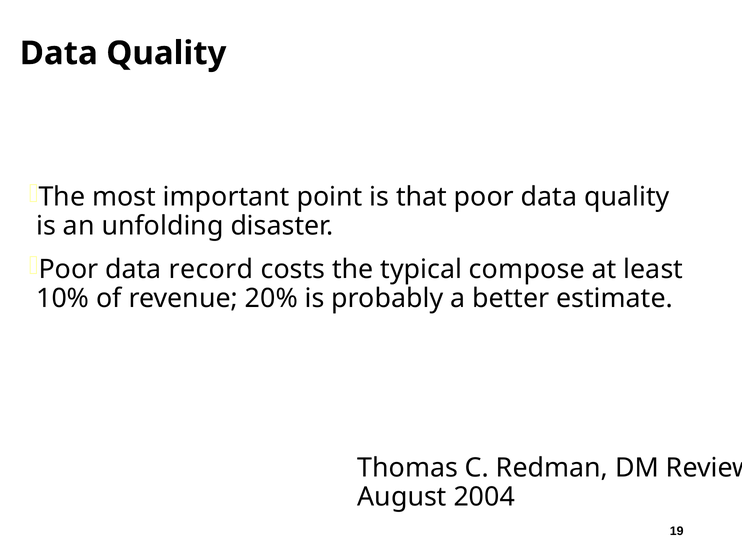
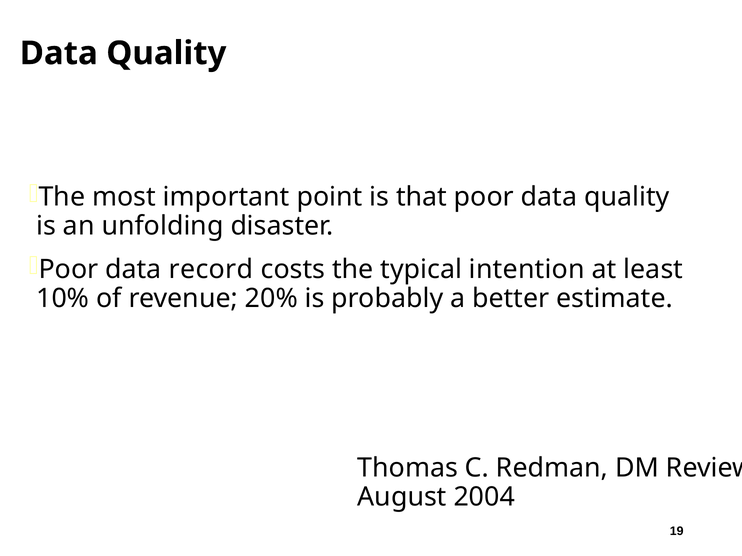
compose: compose -> intention
